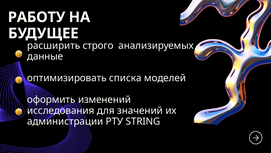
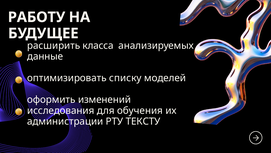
строго: строго -> класса
списка: списка -> списку
значений: значений -> обучения
STRING: STRING -> ТЕКСТУ
